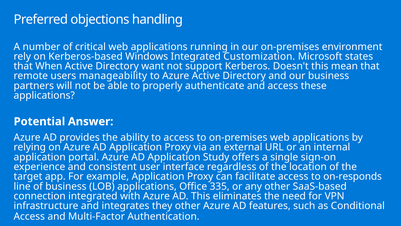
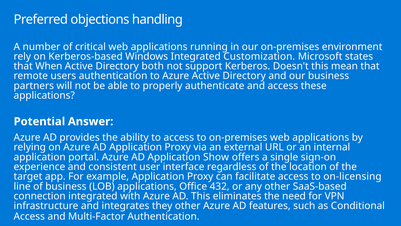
want: want -> both
users manageability: manageability -> authentication
Study: Study -> Show
on-responds: on-responds -> on-licensing
335: 335 -> 432
